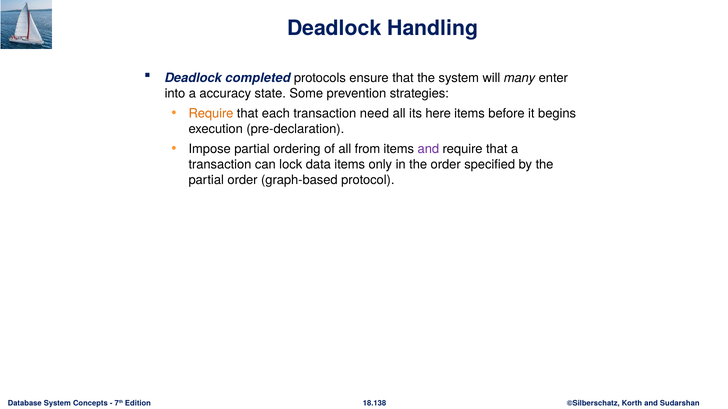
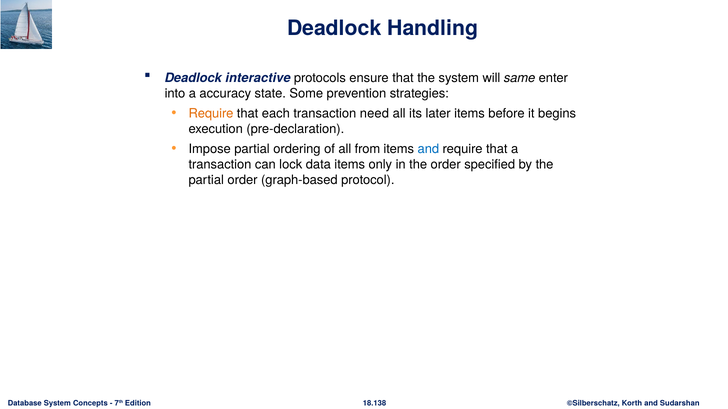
completed: completed -> interactive
many: many -> same
here: here -> later
and at (428, 149) colour: purple -> blue
